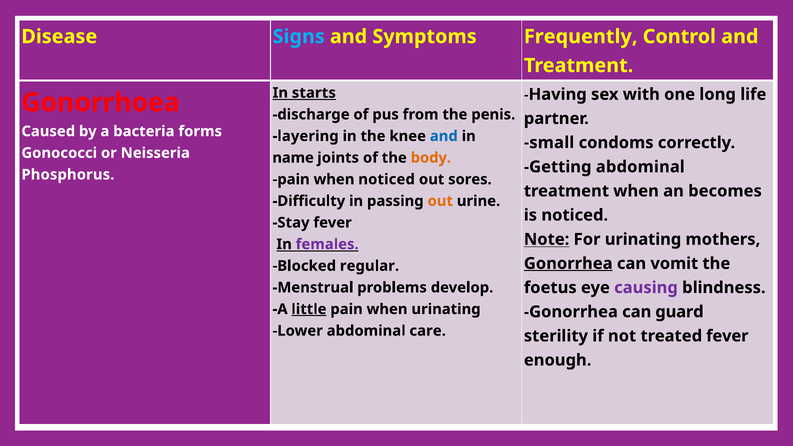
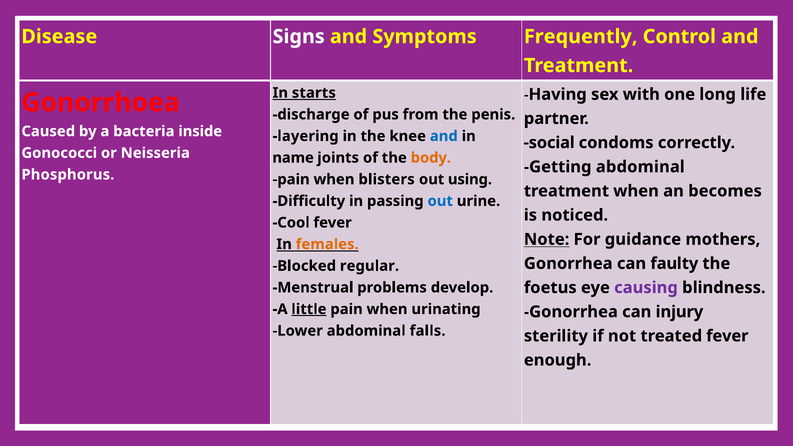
Signs colour: light blue -> white
forms: forms -> inside
small: small -> social
when noticed: noticed -> blisters
sores: sores -> using
out at (440, 201) colour: orange -> blue
Stay: Stay -> Cool
For urinating: urinating -> guidance
females colour: purple -> orange
Gonorrhea at (568, 264) underline: present -> none
vomit: vomit -> faulty
guard: guard -> injury
care: care -> falls
